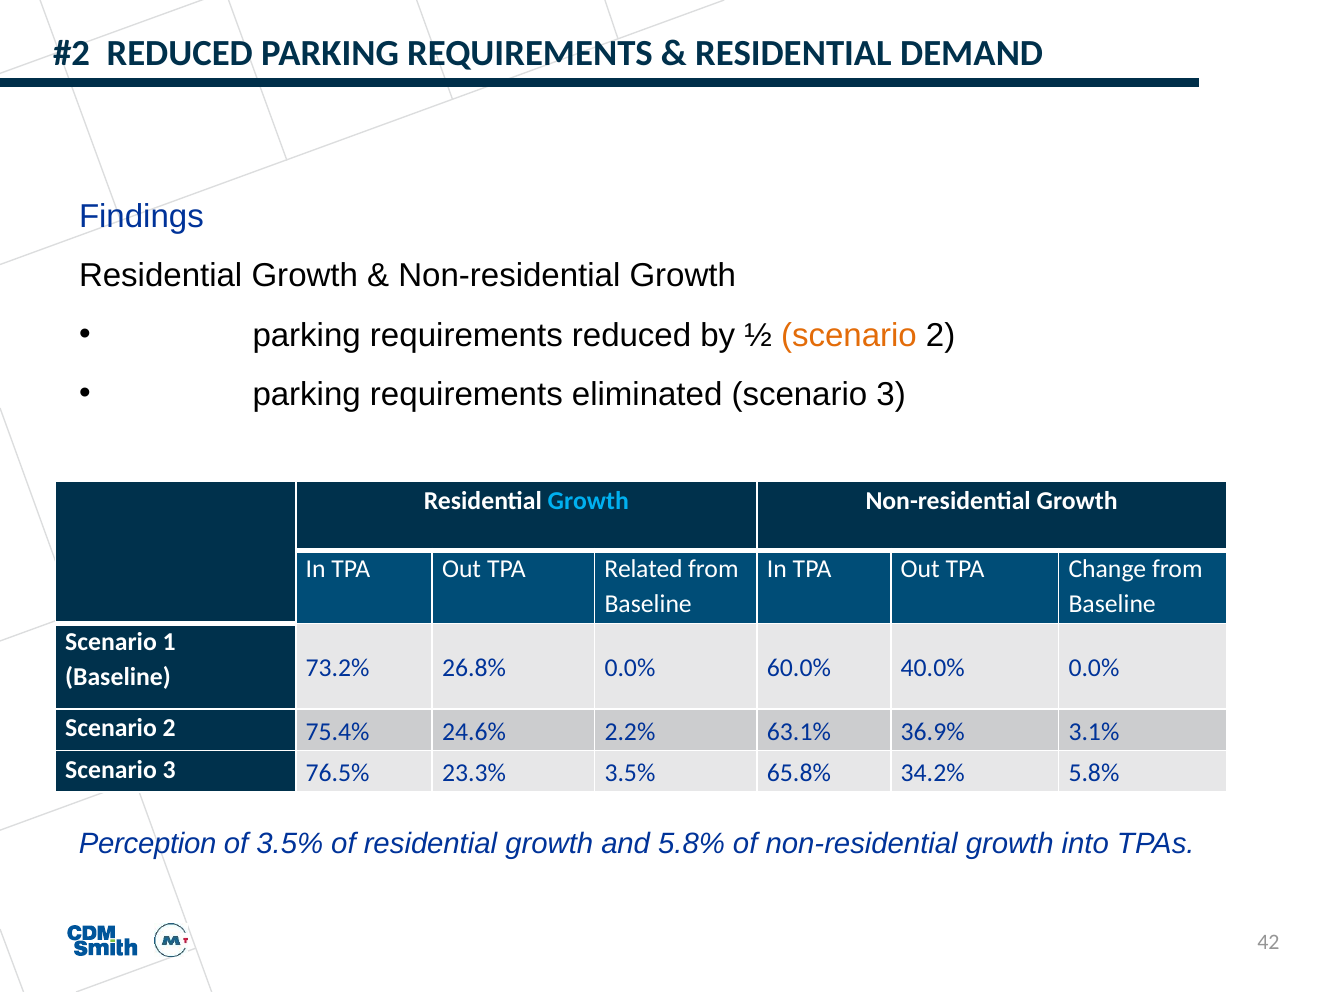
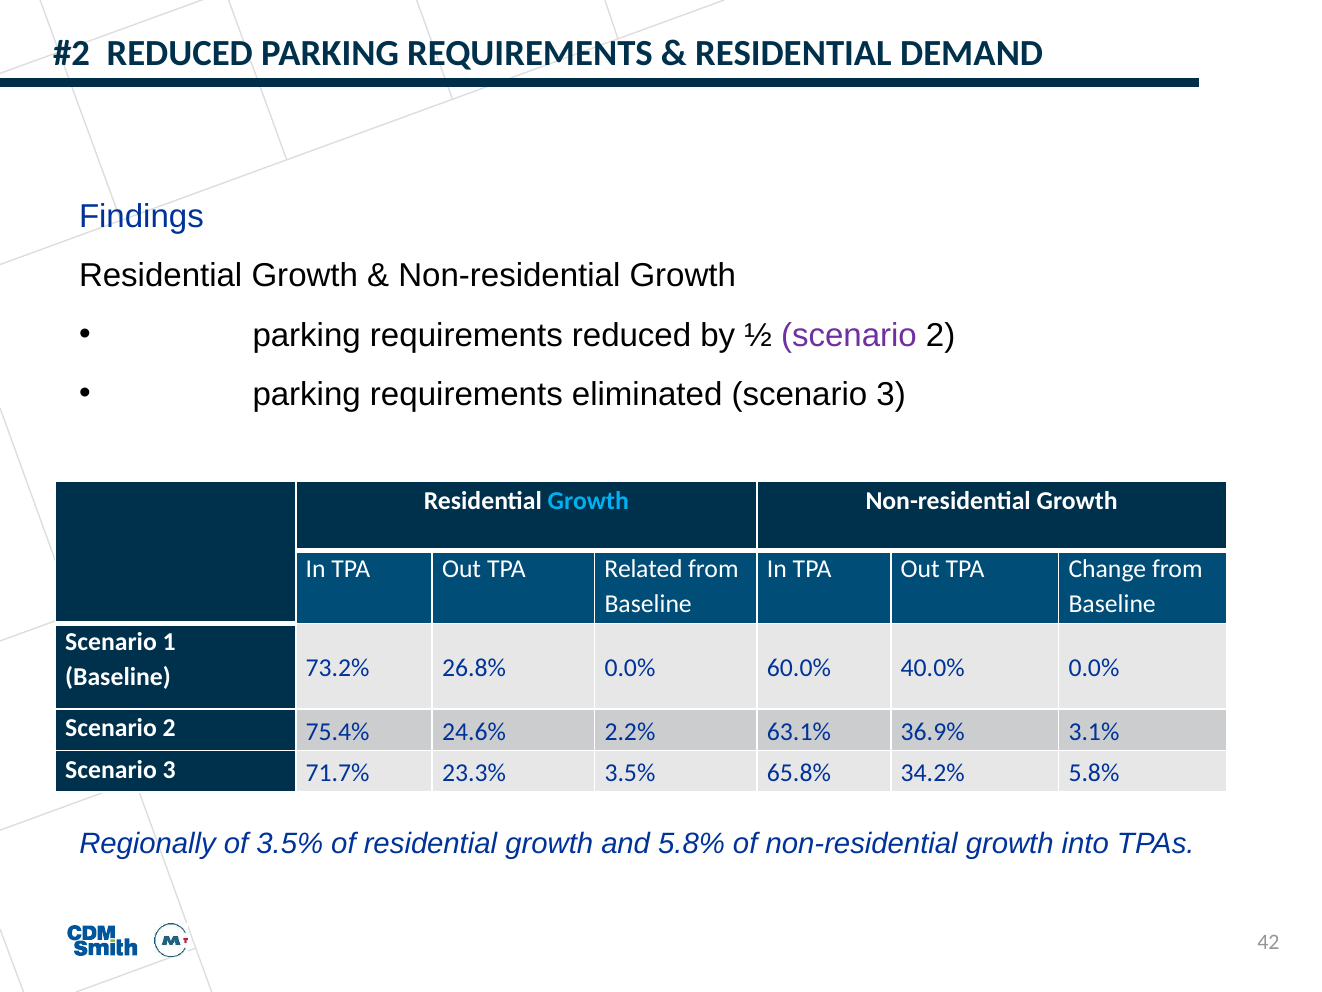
scenario at (849, 335) colour: orange -> purple
76.5%: 76.5% -> 71.7%
Perception: Perception -> Regionally
